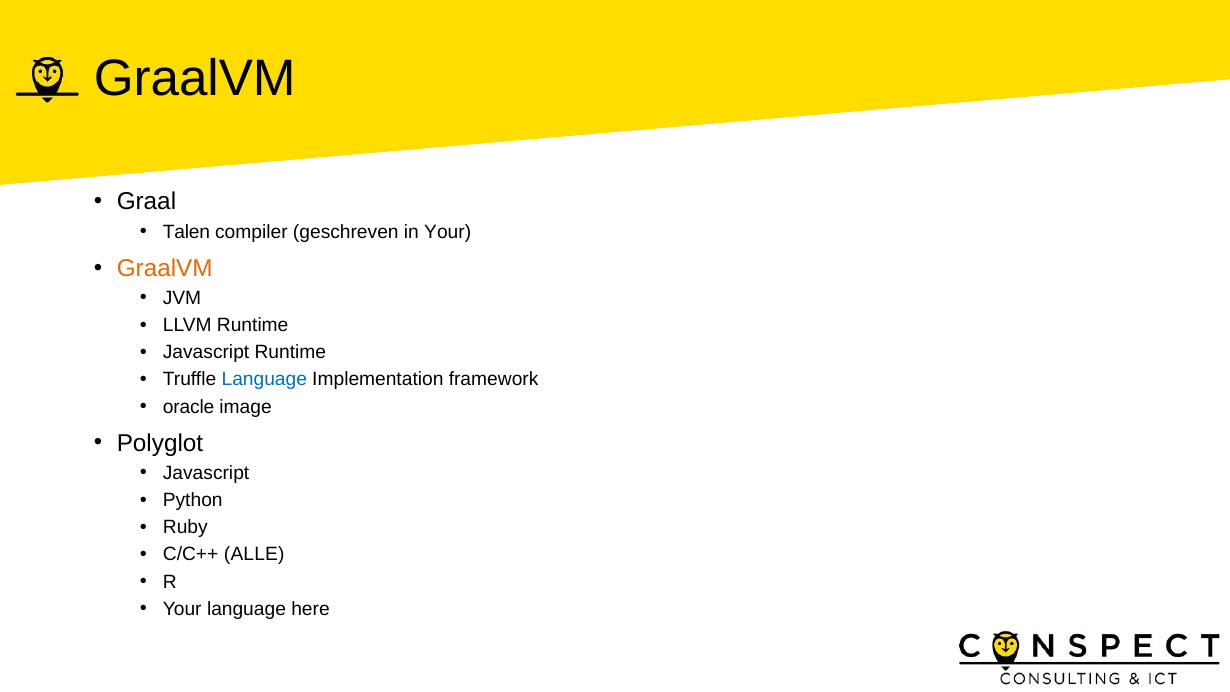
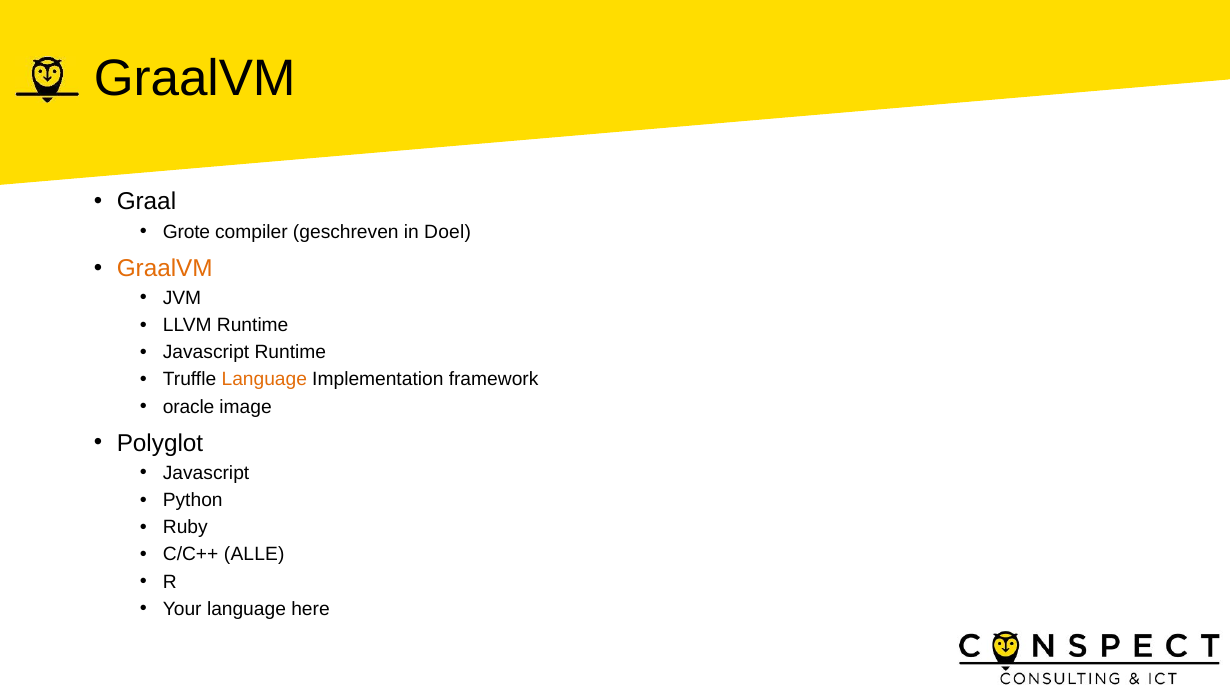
Talen: Talen -> Grote
in Your: Your -> Doel
Language at (264, 380) colour: blue -> orange
